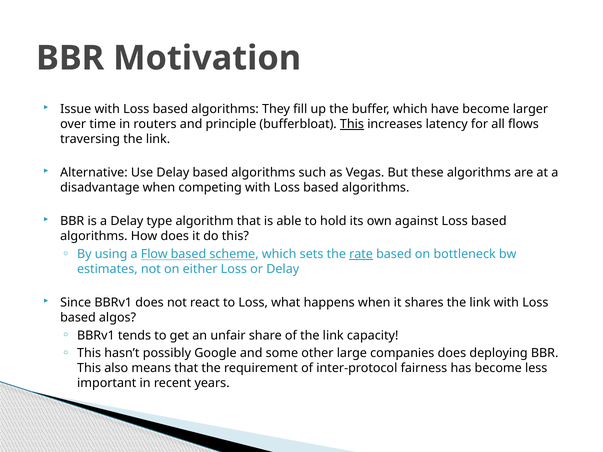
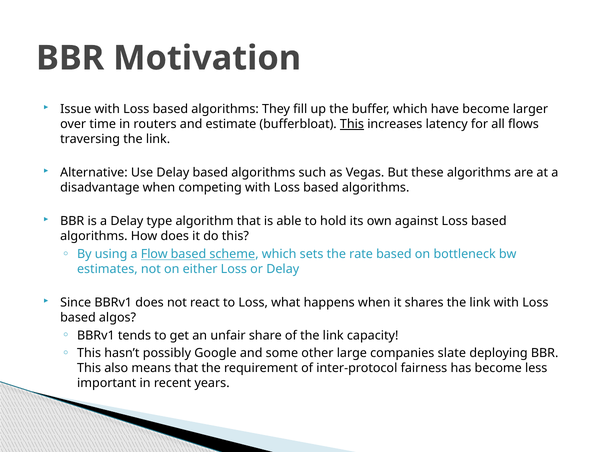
principle: principle -> estimate
rate underline: present -> none
companies does: does -> slate
